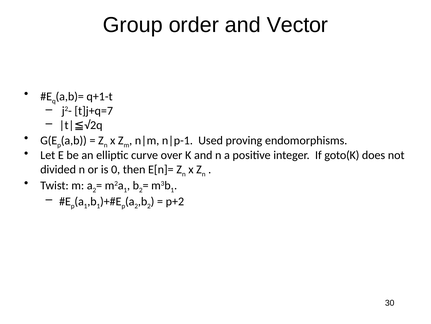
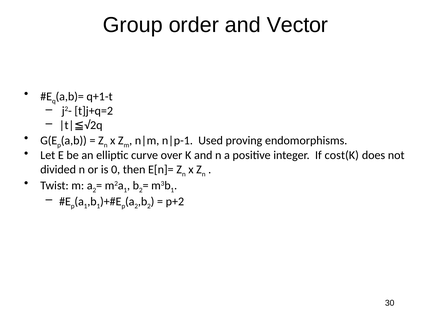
t]j+q=7: t]j+q=7 -> t]j+q=2
goto(K: goto(K -> cost(K
